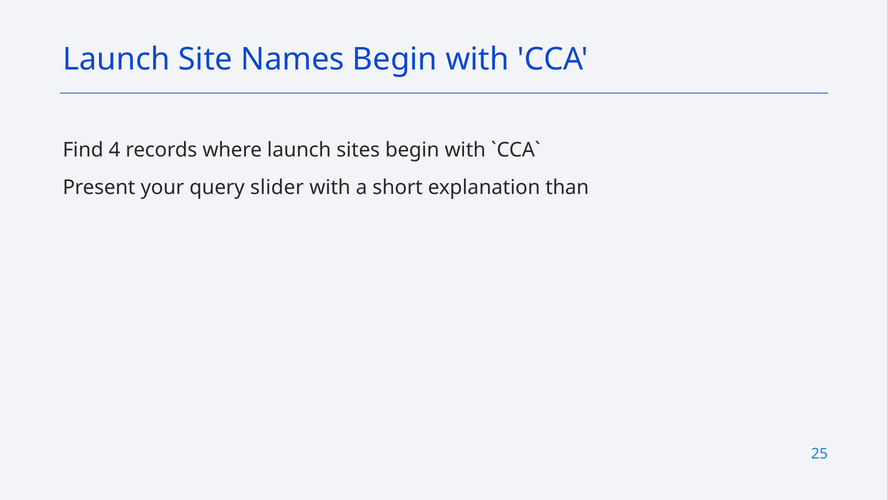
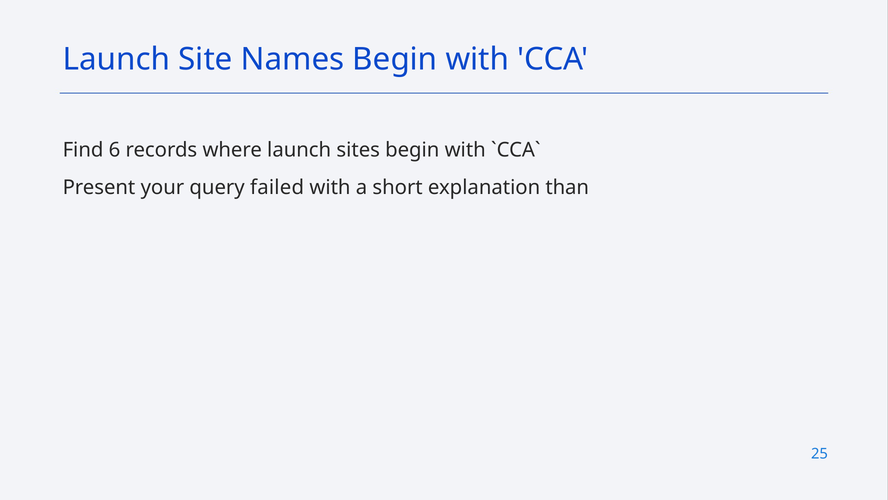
4: 4 -> 6
slider: slider -> failed
